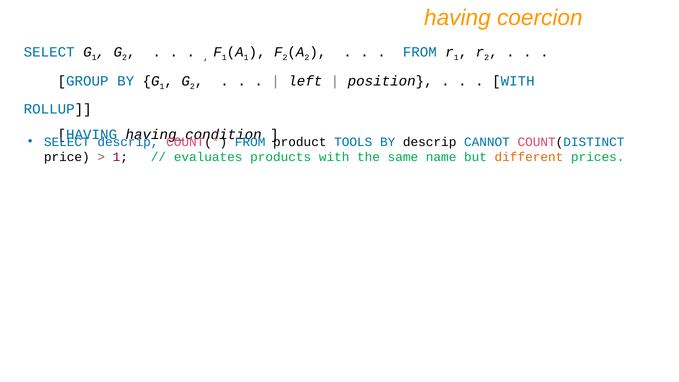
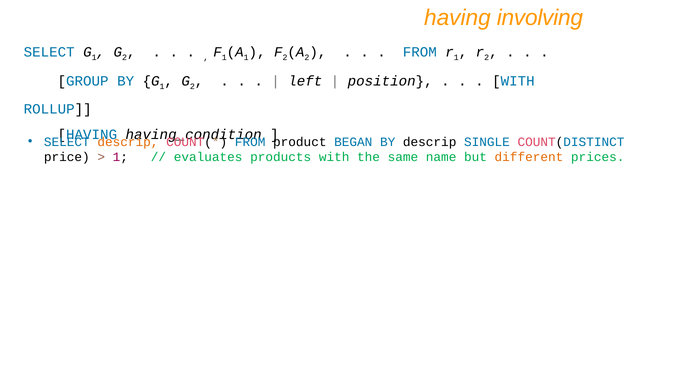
coercion: coercion -> involving
descrip at (128, 142) colour: blue -> orange
TOOLS: TOOLS -> BEGAN
CANNOT: CANNOT -> SINGLE
